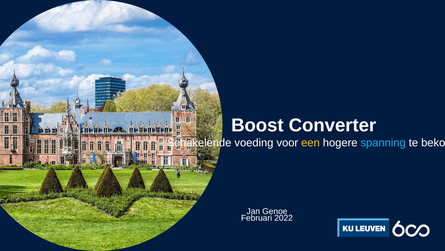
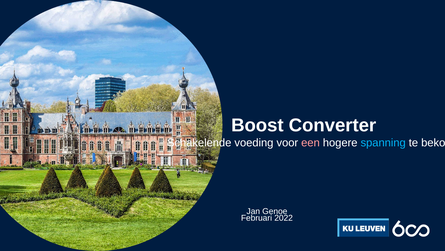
een colour: yellow -> pink
